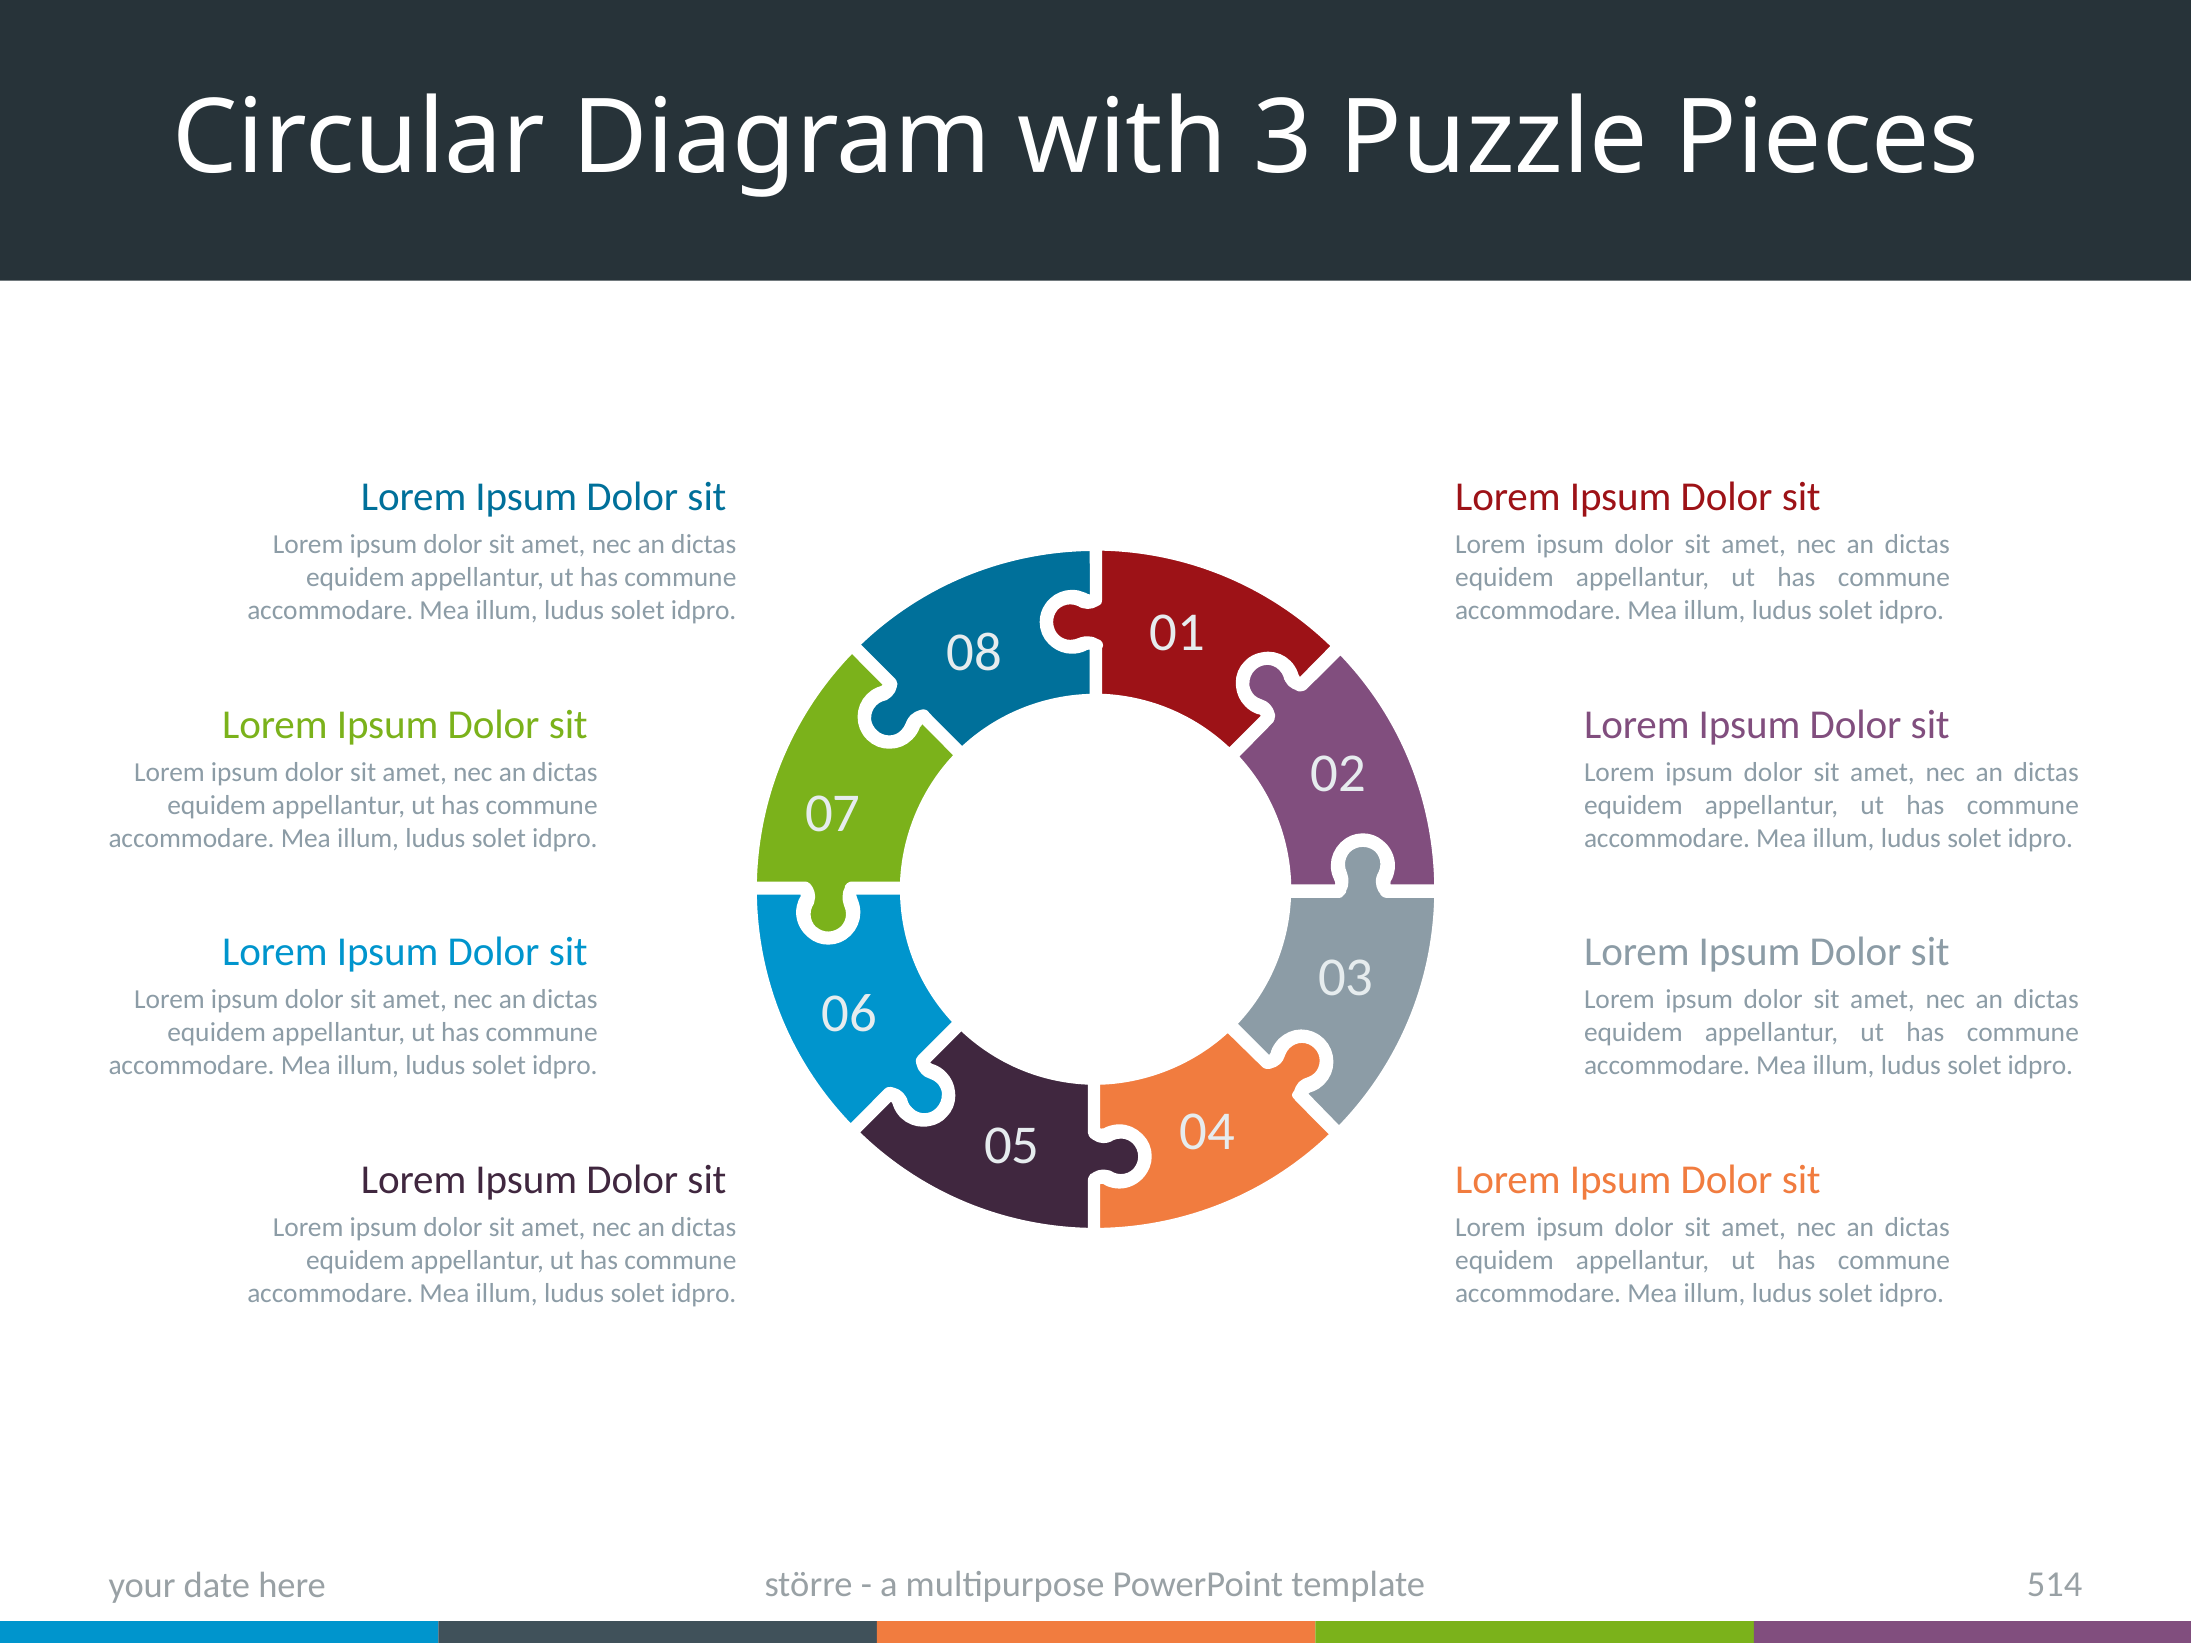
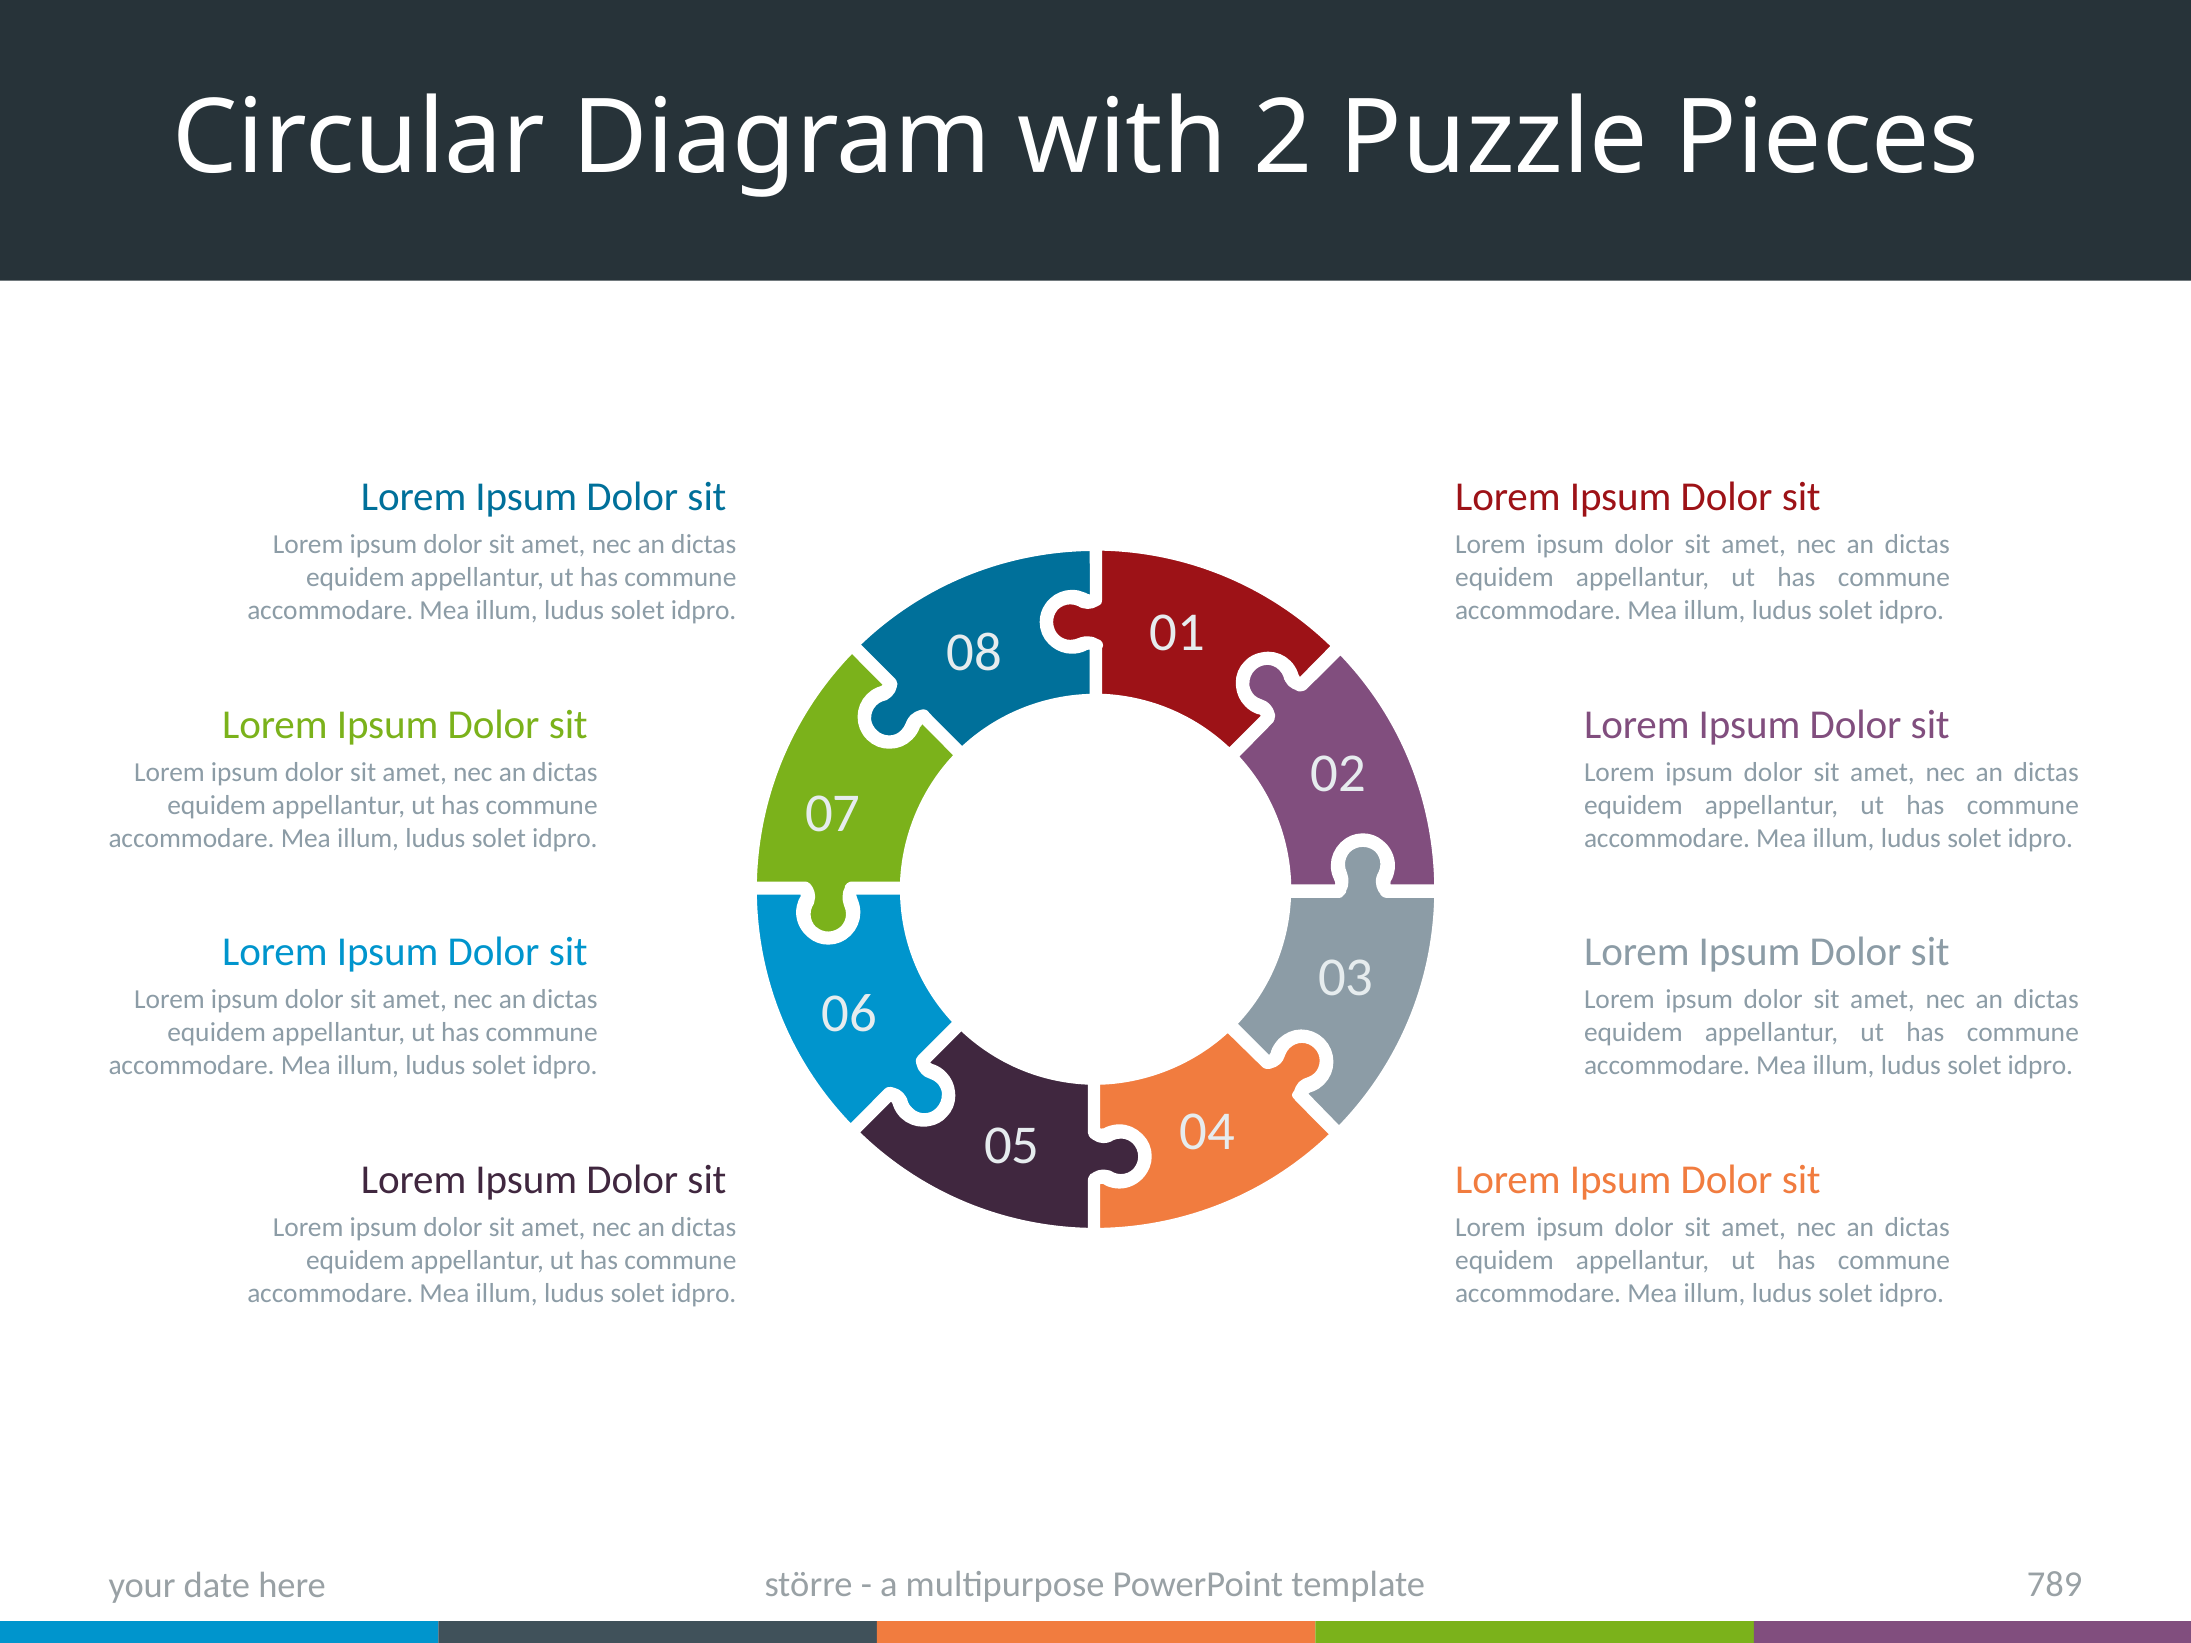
3: 3 -> 2
514: 514 -> 789
